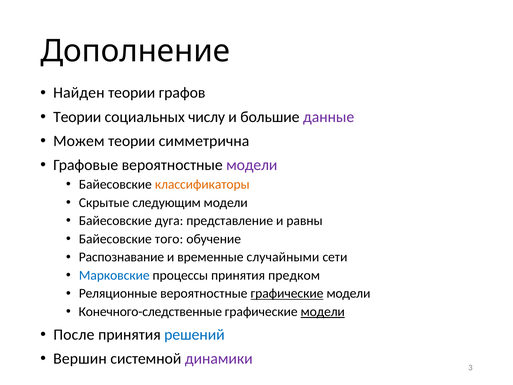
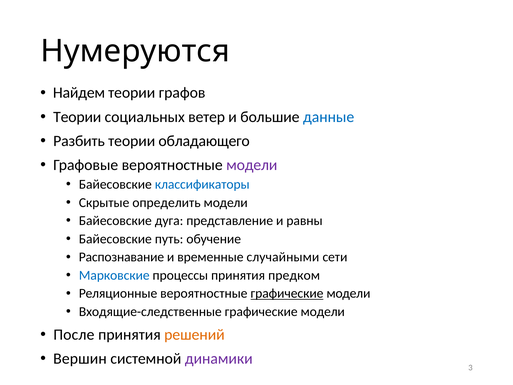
Дополнение: Дополнение -> Нумеруются
Найден: Найден -> Найдем
числу: числу -> ветер
данные colour: purple -> blue
Можем: Можем -> Разбить
симметрична: симметрична -> обладающего
классификаторы colour: orange -> blue
следующим: следующим -> определить
того: того -> путь
Конечного-следственные: Конечного-следственные -> Входящие-следственные
модели at (323, 311) underline: present -> none
решений colour: blue -> orange
